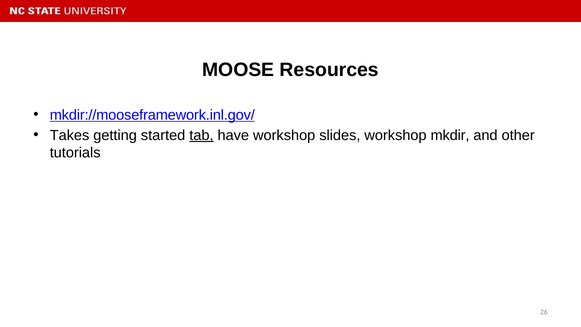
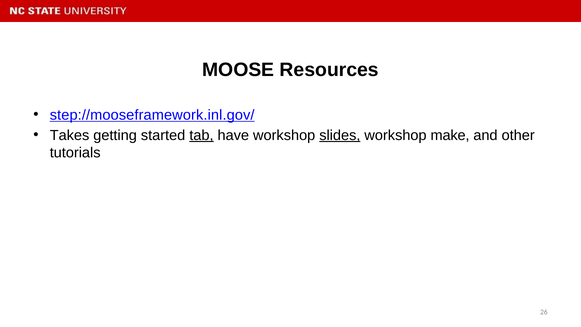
mkdir://mooseframework.inl.gov/: mkdir://mooseframework.inl.gov/ -> step://mooseframework.inl.gov/
slides underline: none -> present
mkdir: mkdir -> make
